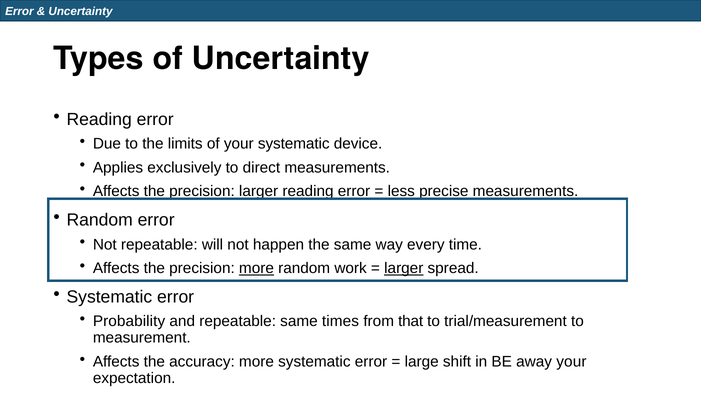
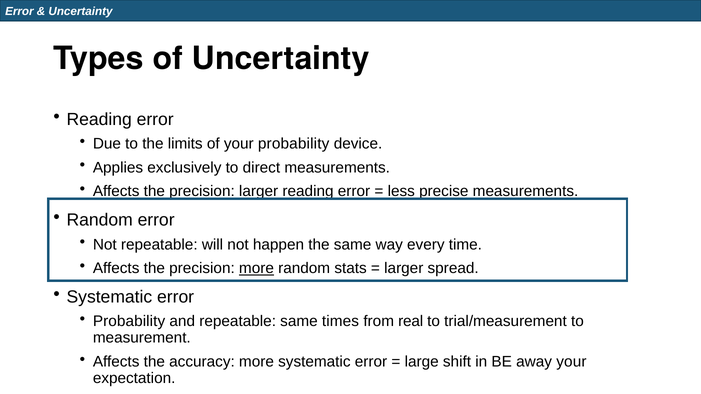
your systematic: systematic -> probability
work: work -> stats
larger at (404, 268) underline: present -> none
that: that -> real
